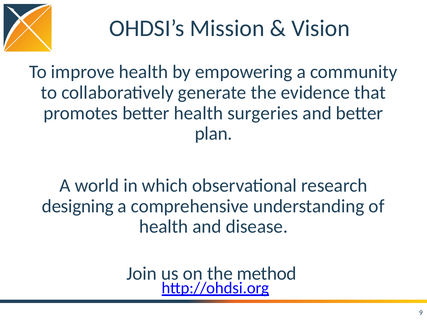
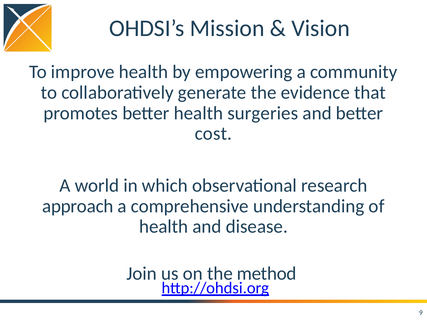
plan: plan -> cost
designing: designing -> approach
